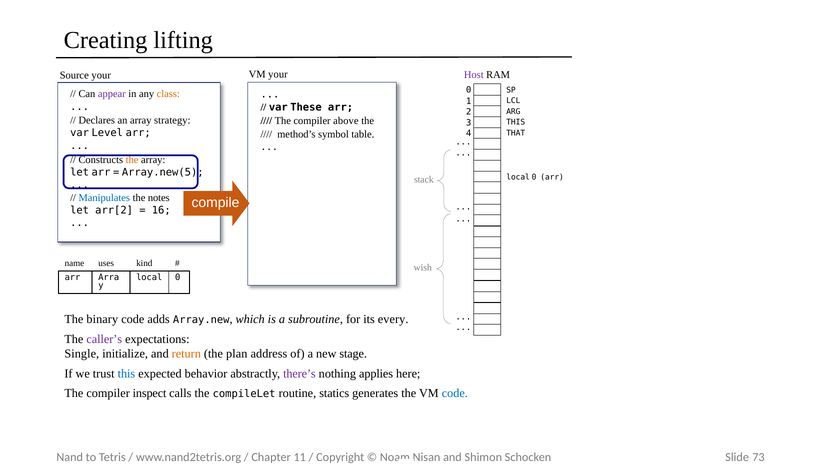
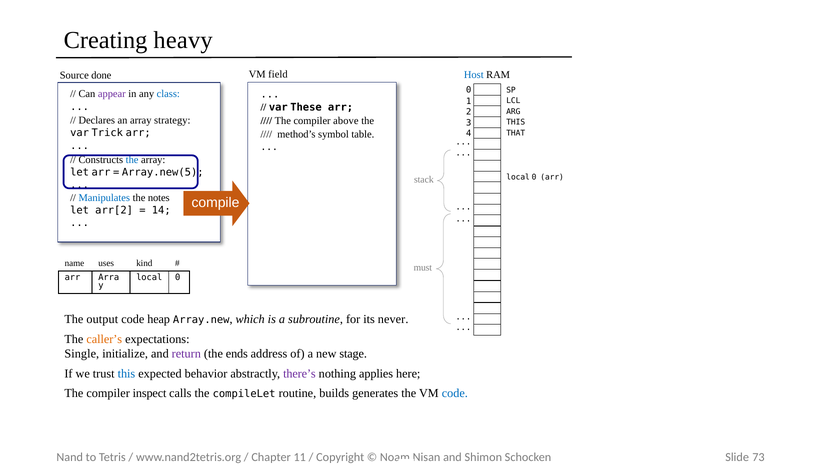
lifting: lifting -> heavy
VM your: your -> field
Host colour: purple -> blue
Source your: your -> done
class colour: orange -> blue
Level: Level -> Trick
the at (132, 160) colour: orange -> blue
16: 16 -> 14
wish: wish -> must
binary: binary -> output
adds: adds -> heap
every: every -> never
caller’s colour: purple -> orange
return colour: orange -> purple
plan: plan -> ends
statics: statics -> builds
